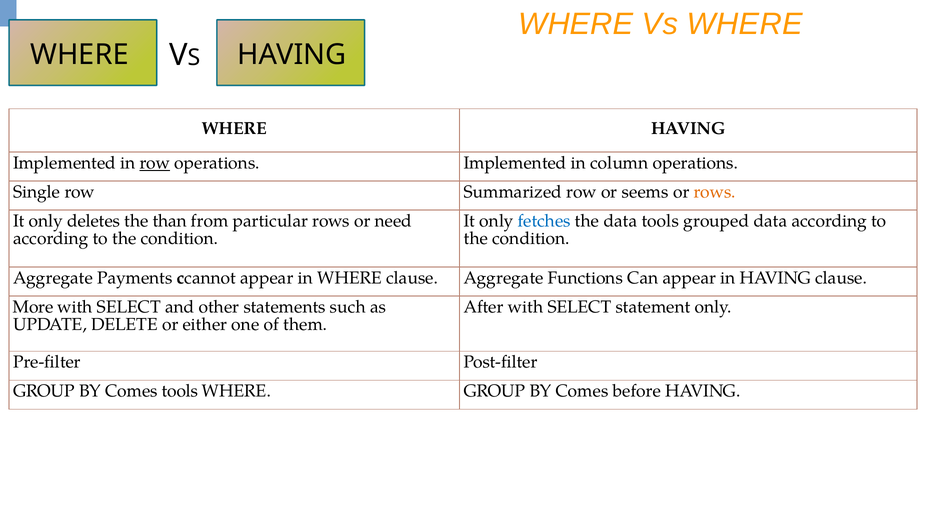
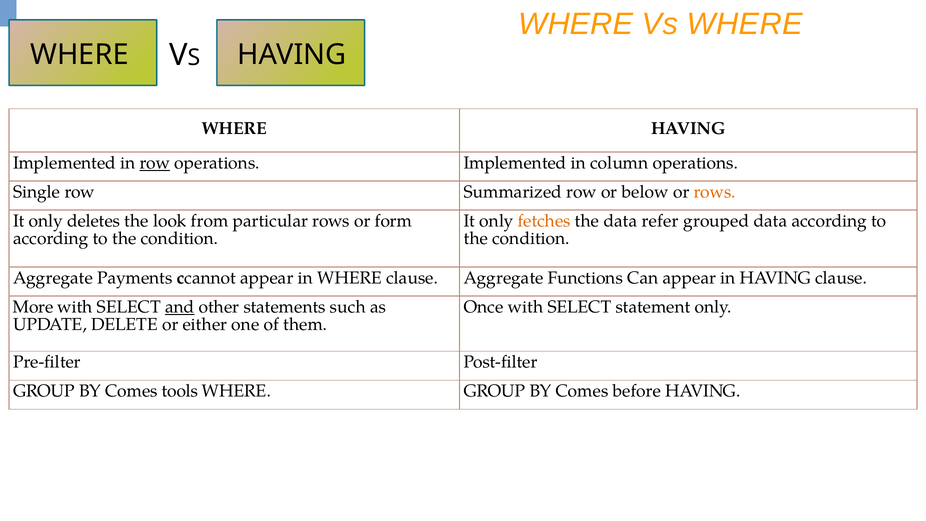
seems: seems -> below
than: than -> look
need: need -> form
fetches colour: blue -> orange
data tools: tools -> refer
and underline: none -> present
After: After -> Once
